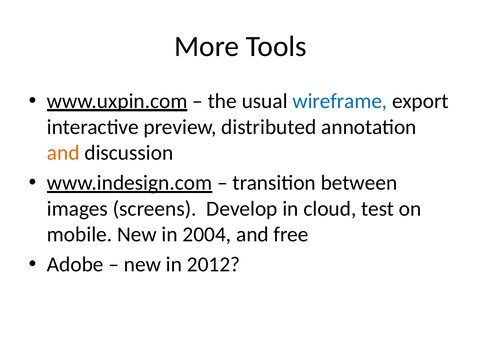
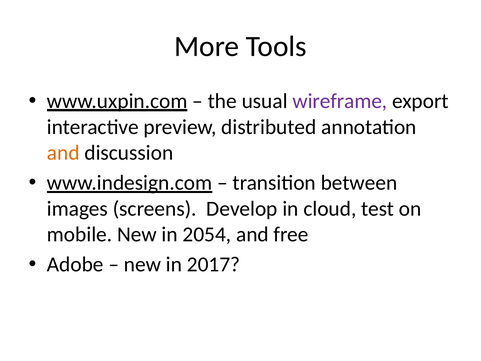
wireframe colour: blue -> purple
2004: 2004 -> 2054
2012: 2012 -> 2017
